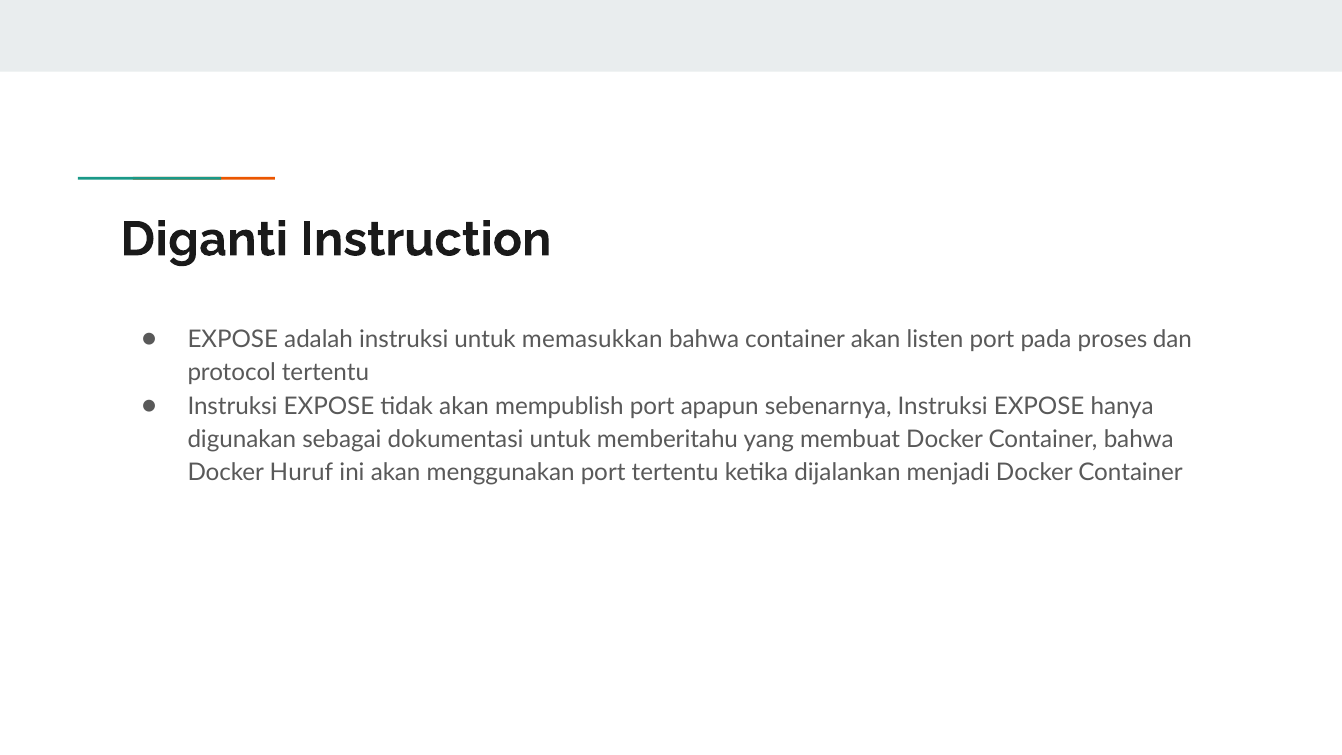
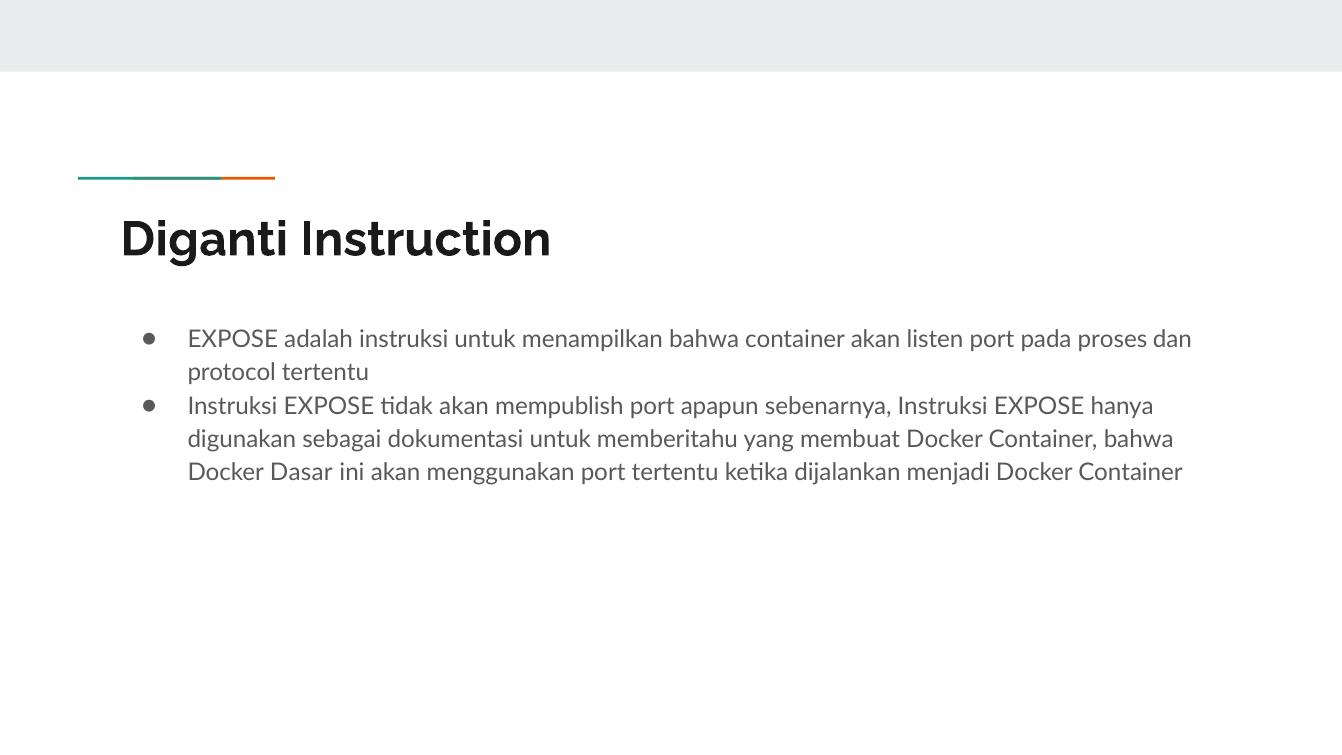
memasukkan: memasukkan -> menampilkan
Huruf: Huruf -> Dasar
